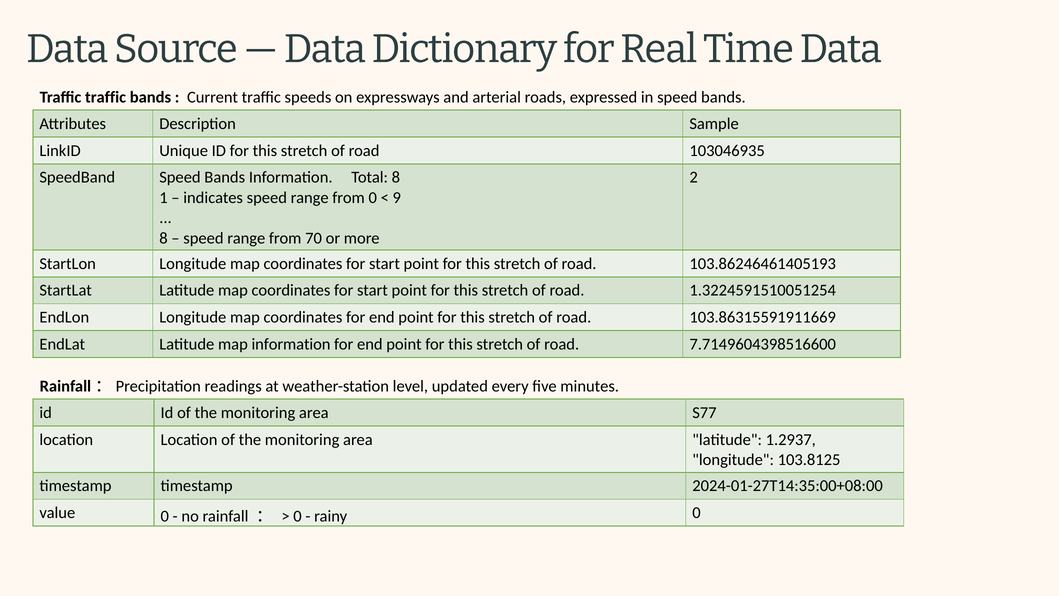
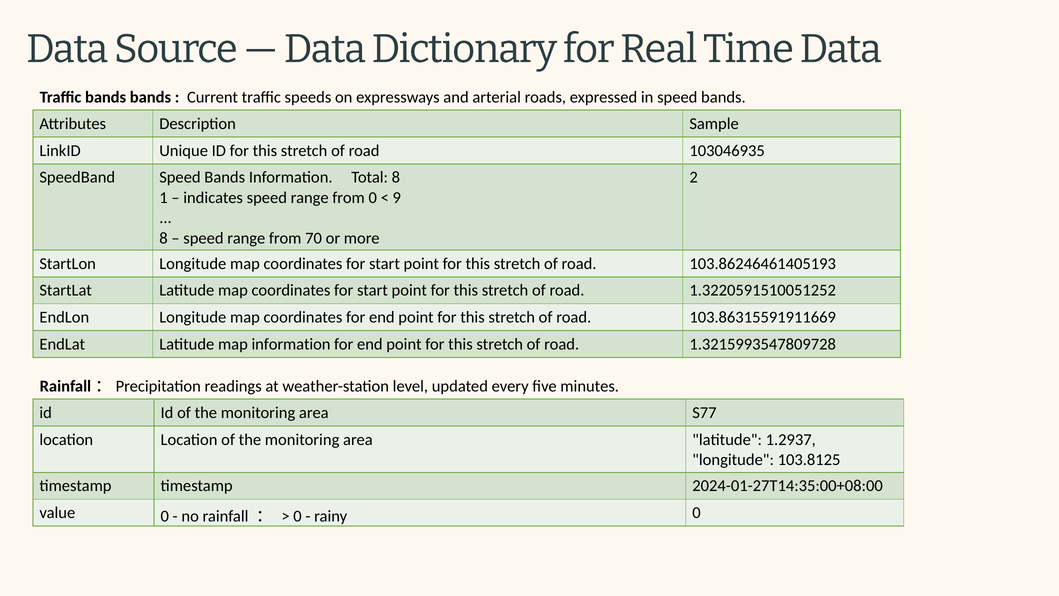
Traffic traffic: traffic -> bands
1.3224591510051254: 1.3224591510051254 -> 1.3220591510051252
7.7149604398516600: 7.7149604398516600 -> 1.3215993547809728
